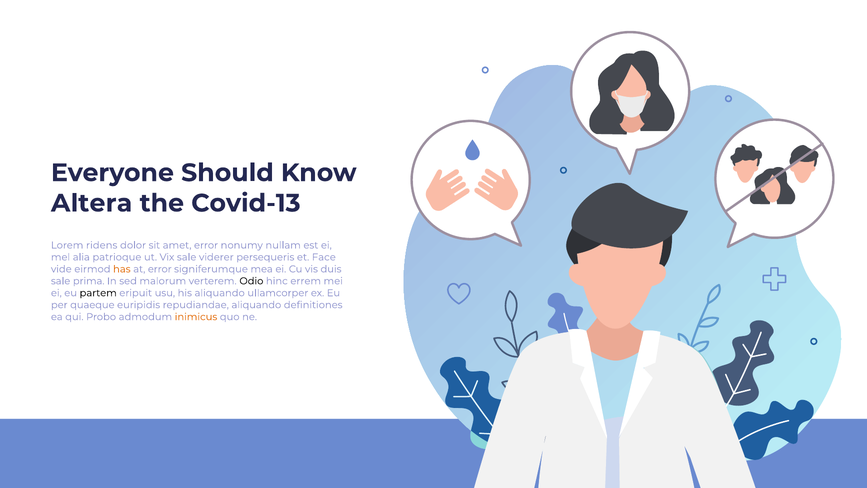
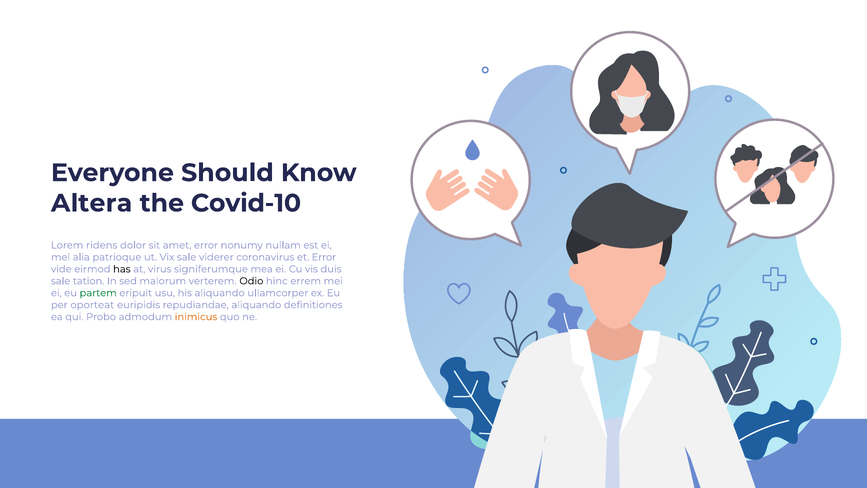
Covid-13: Covid-13 -> Covid-10
persequeris: persequeris -> coronavirus
et Face: Face -> Error
has colour: orange -> black
at error: error -> virus
prima: prima -> tation
partem colour: black -> green
quaeque: quaeque -> oporteat
